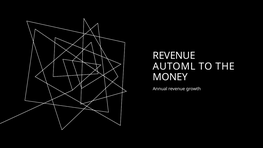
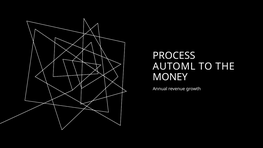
REVENUE at (174, 56): REVENUE -> PROCESS
